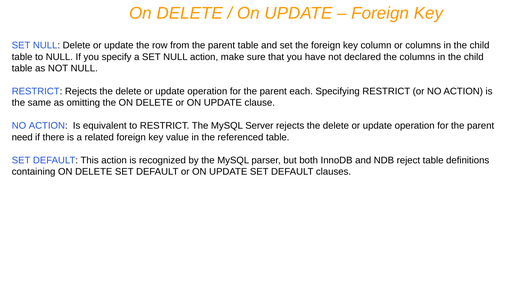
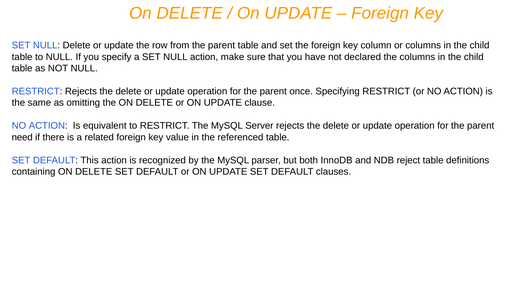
each: each -> once
